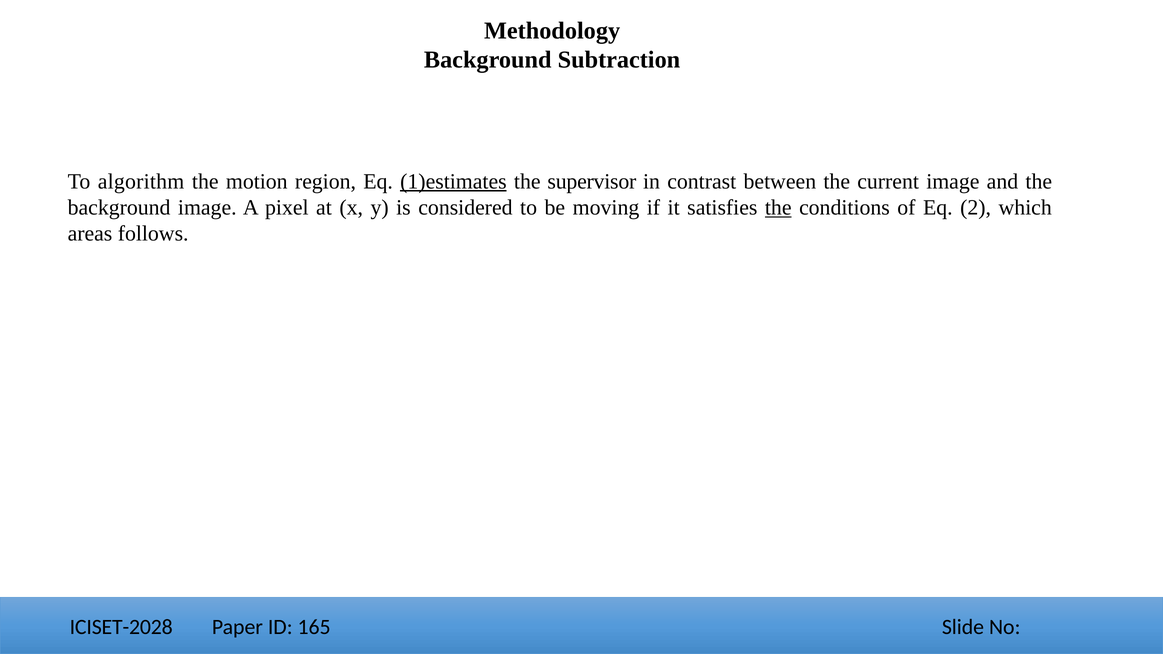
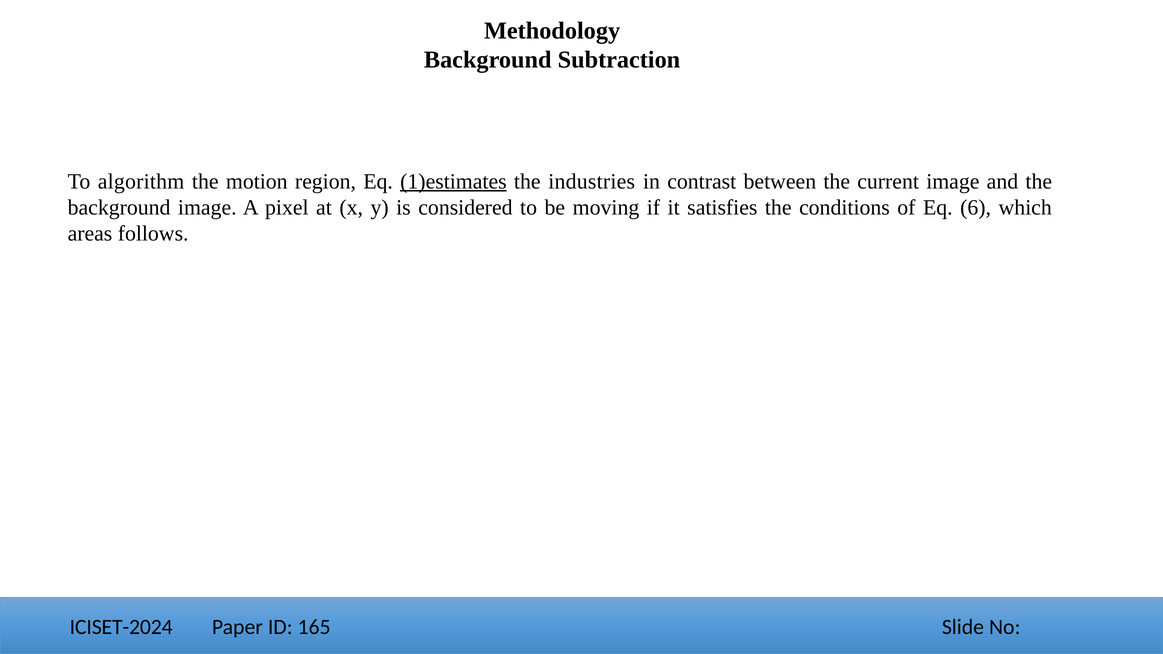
supervisor: supervisor -> industries
the at (778, 208) underline: present -> none
2: 2 -> 6
ICISET-2028: ICISET-2028 -> ICISET-2024
